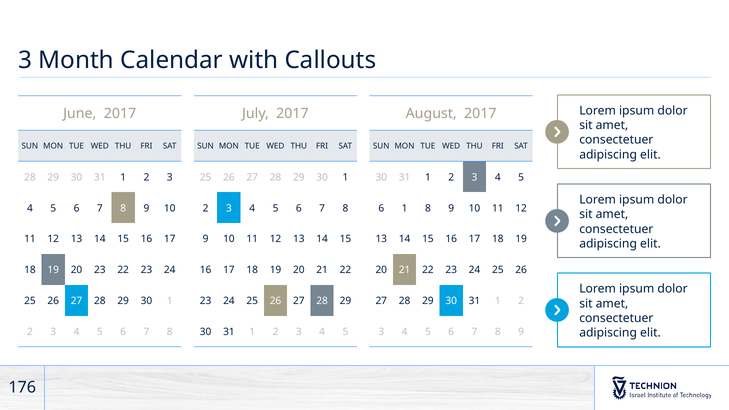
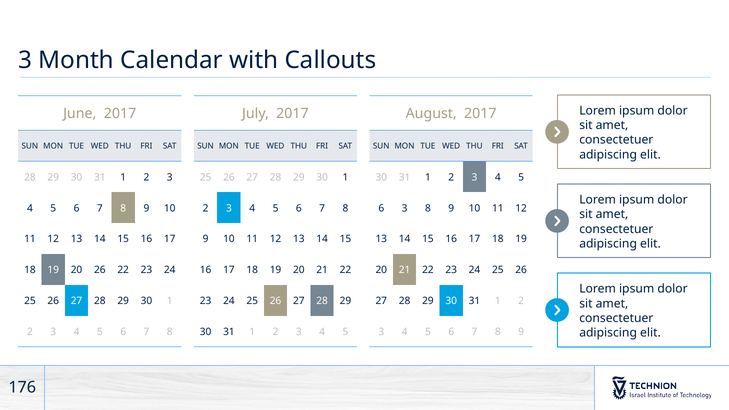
6 1: 1 -> 3
20 23: 23 -> 26
